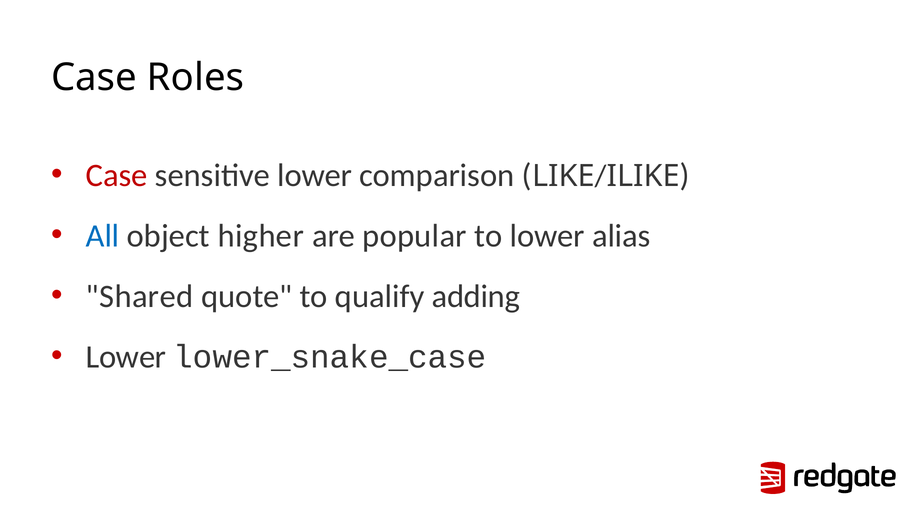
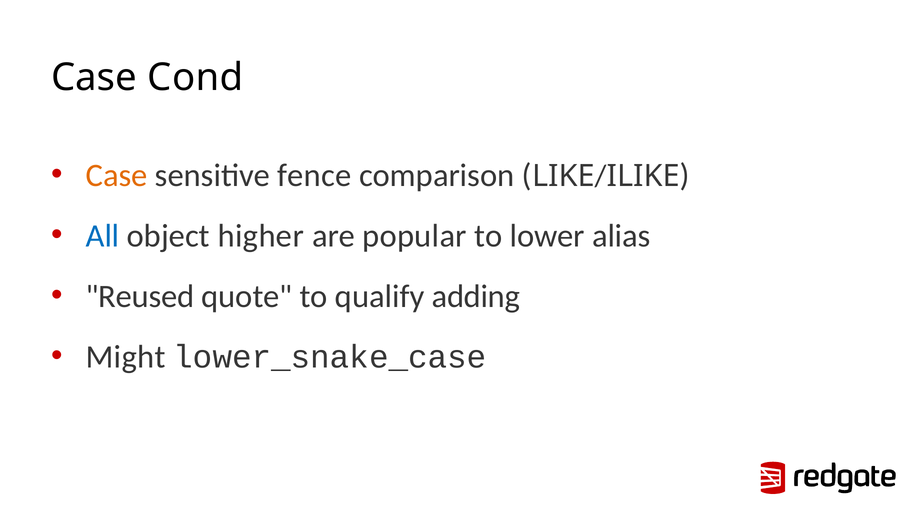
Roles: Roles -> Cond
Case at (117, 175) colour: red -> orange
sensitive lower: lower -> fence
Shared: Shared -> Reused
Lower at (126, 357): Lower -> Might
